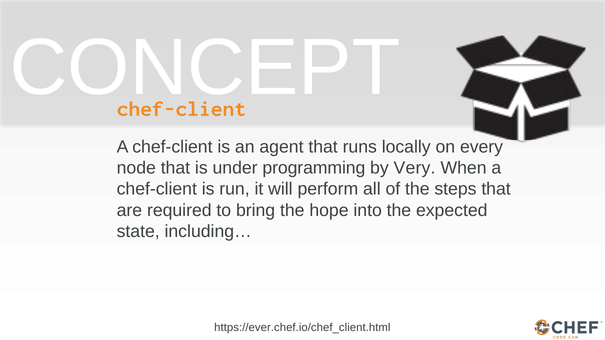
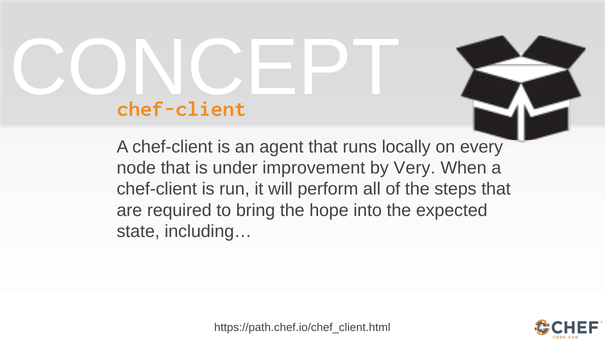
programming: programming -> improvement
https://ever.chef.io/chef_client.html: https://ever.chef.io/chef_client.html -> https://path.chef.io/chef_client.html
